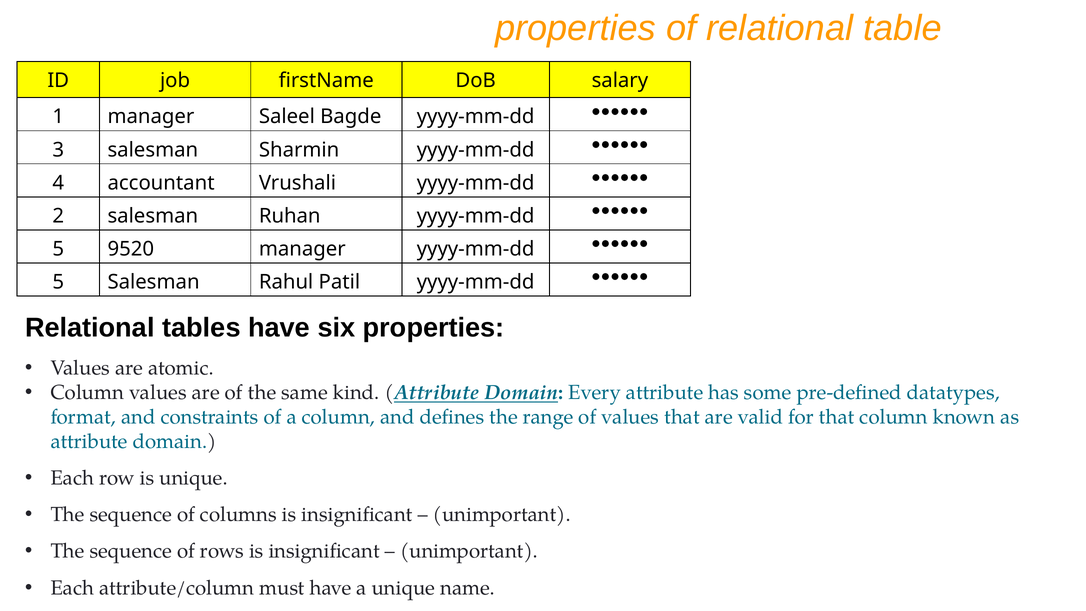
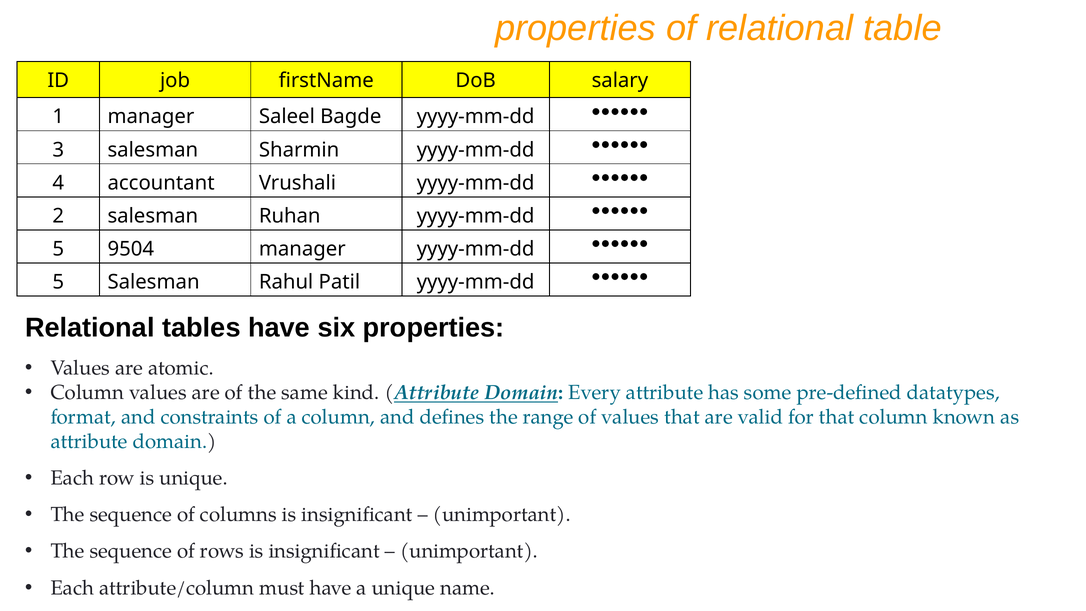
9520: 9520 -> 9504
